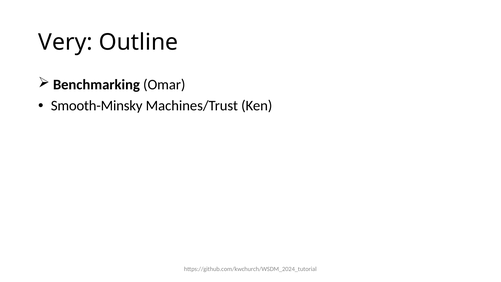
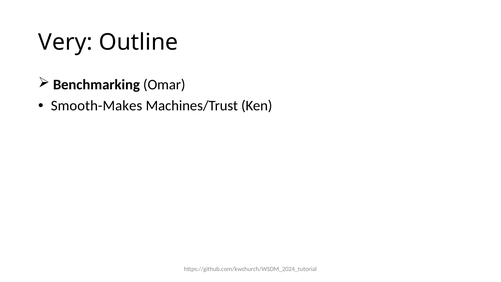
Smooth-Minsky: Smooth-Minsky -> Smooth-Makes
